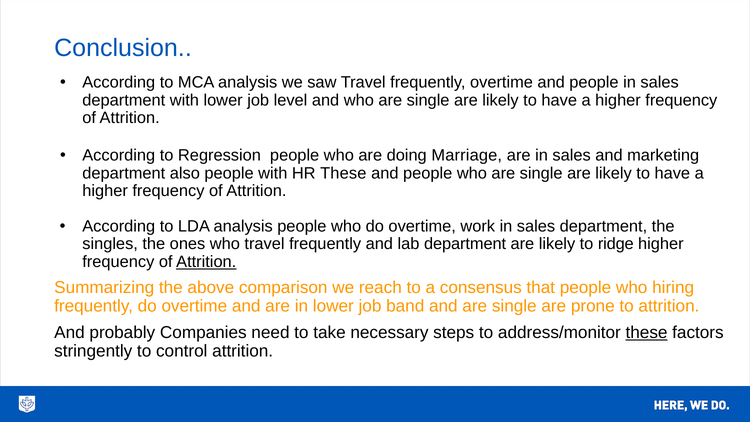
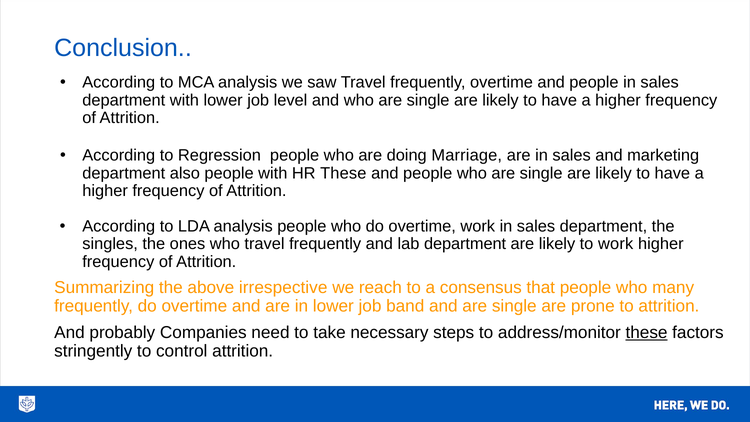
to ridge: ridge -> work
Attrition at (206, 262) underline: present -> none
comparison: comparison -> irrespective
hiring: hiring -> many
